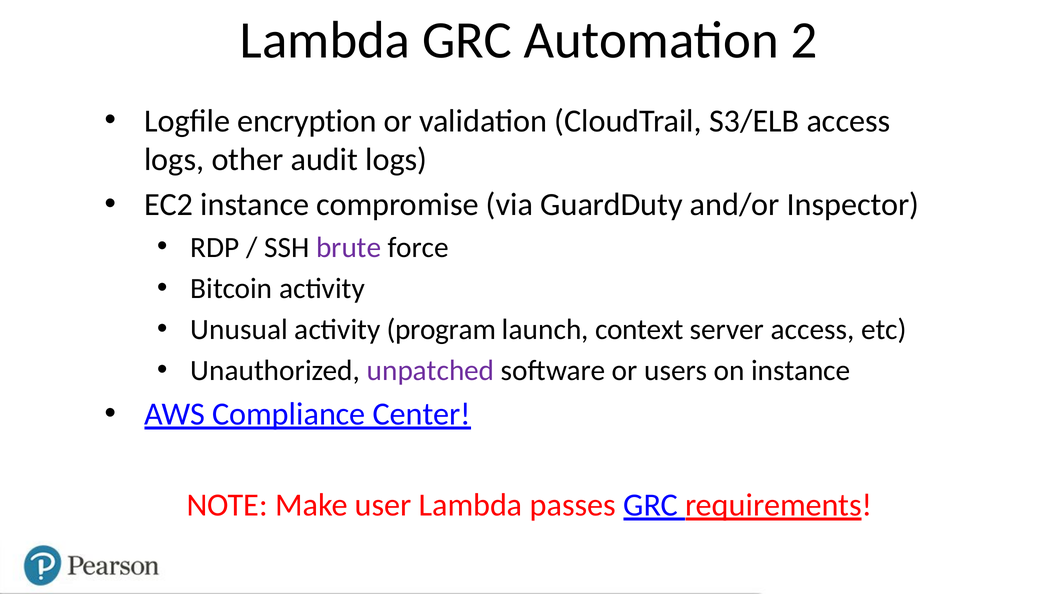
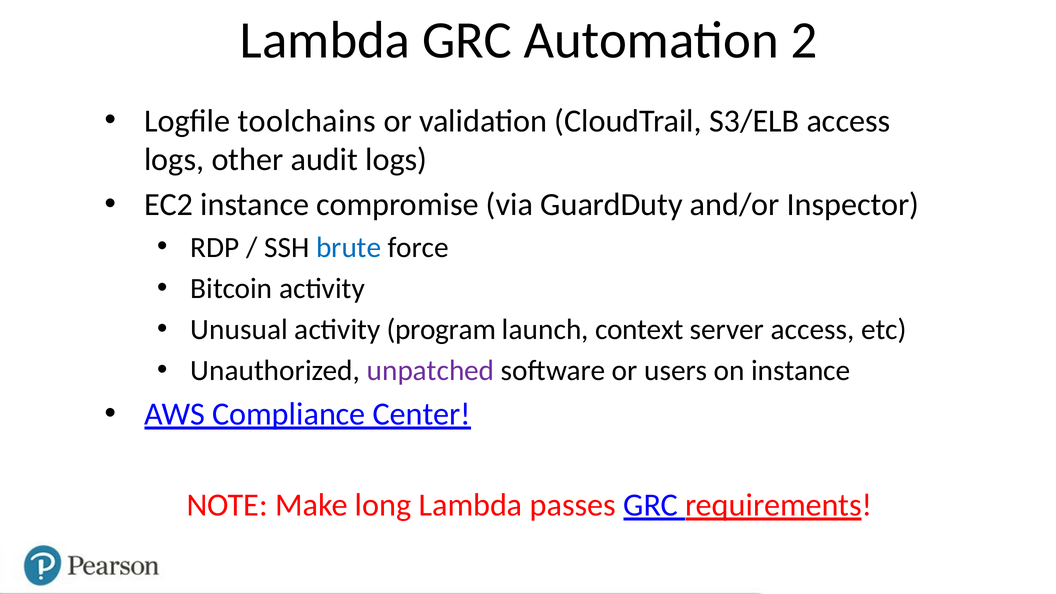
encryption: encryption -> toolchains
brute colour: purple -> blue
user: user -> long
